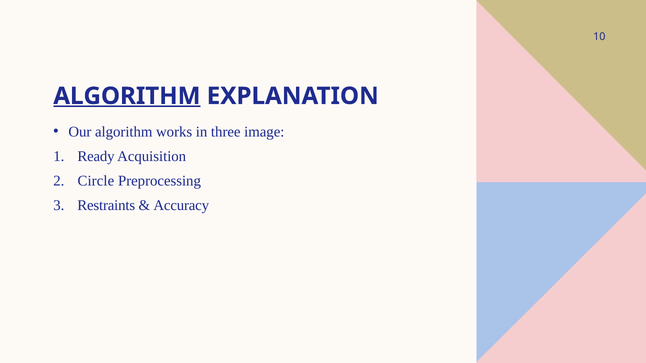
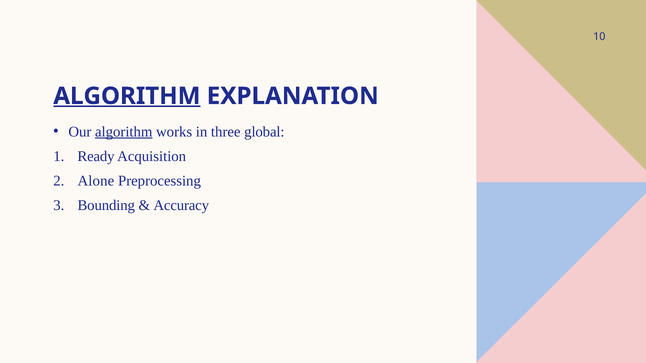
algorithm at (124, 132) underline: none -> present
image: image -> global
Circle: Circle -> Alone
Restraints: Restraints -> Bounding
